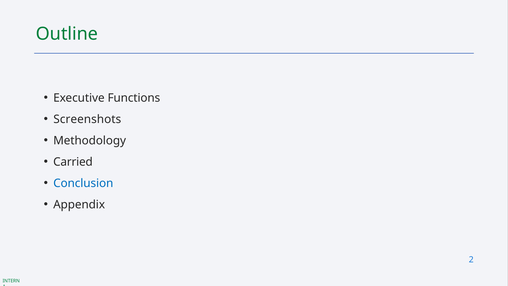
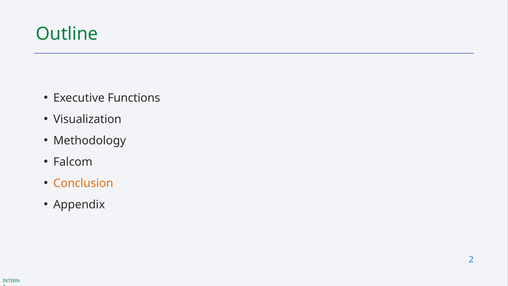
Screenshots: Screenshots -> Visualization
Carried: Carried -> Falcom
Conclusion colour: blue -> orange
